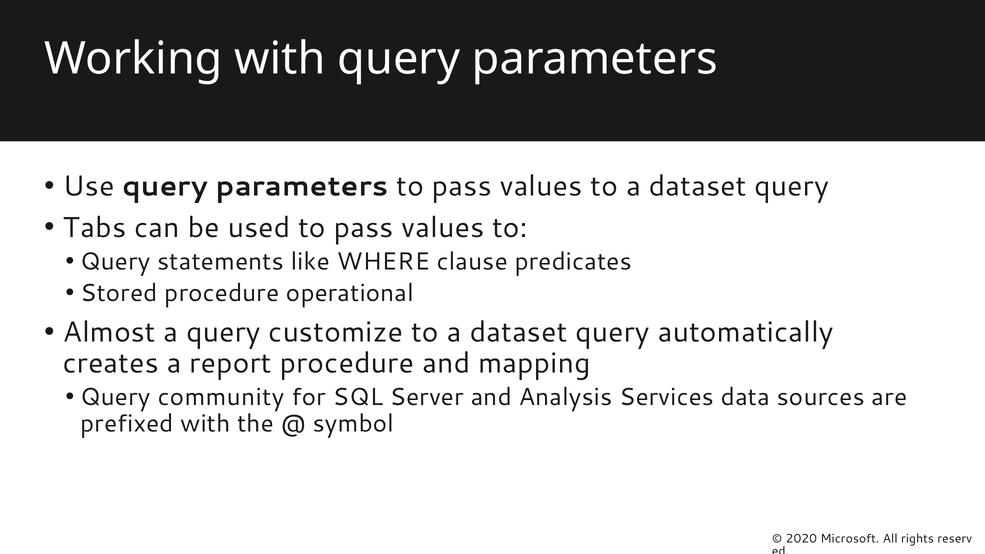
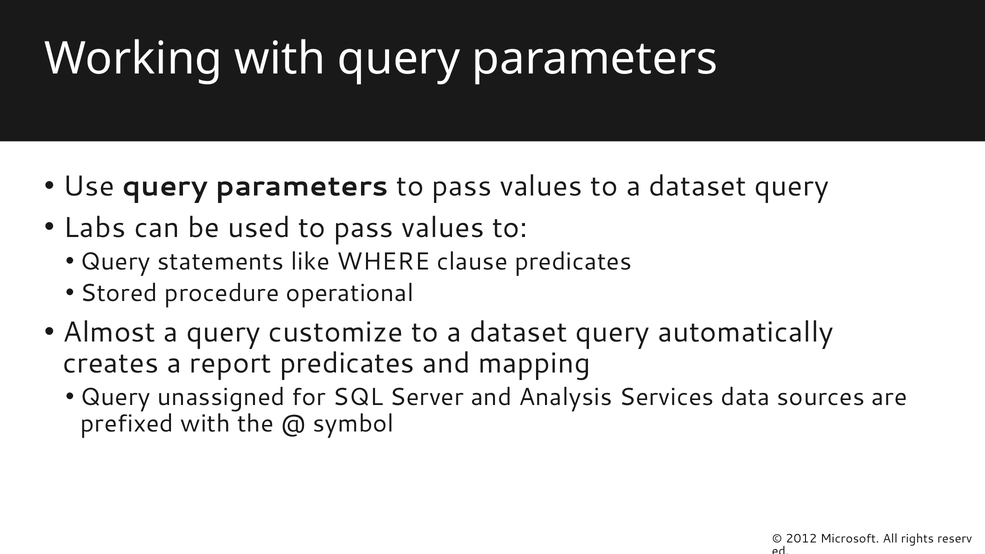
Tabs: Tabs -> Labs
report procedure: procedure -> predicates
community: community -> unassigned
2020: 2020 -> 2012
